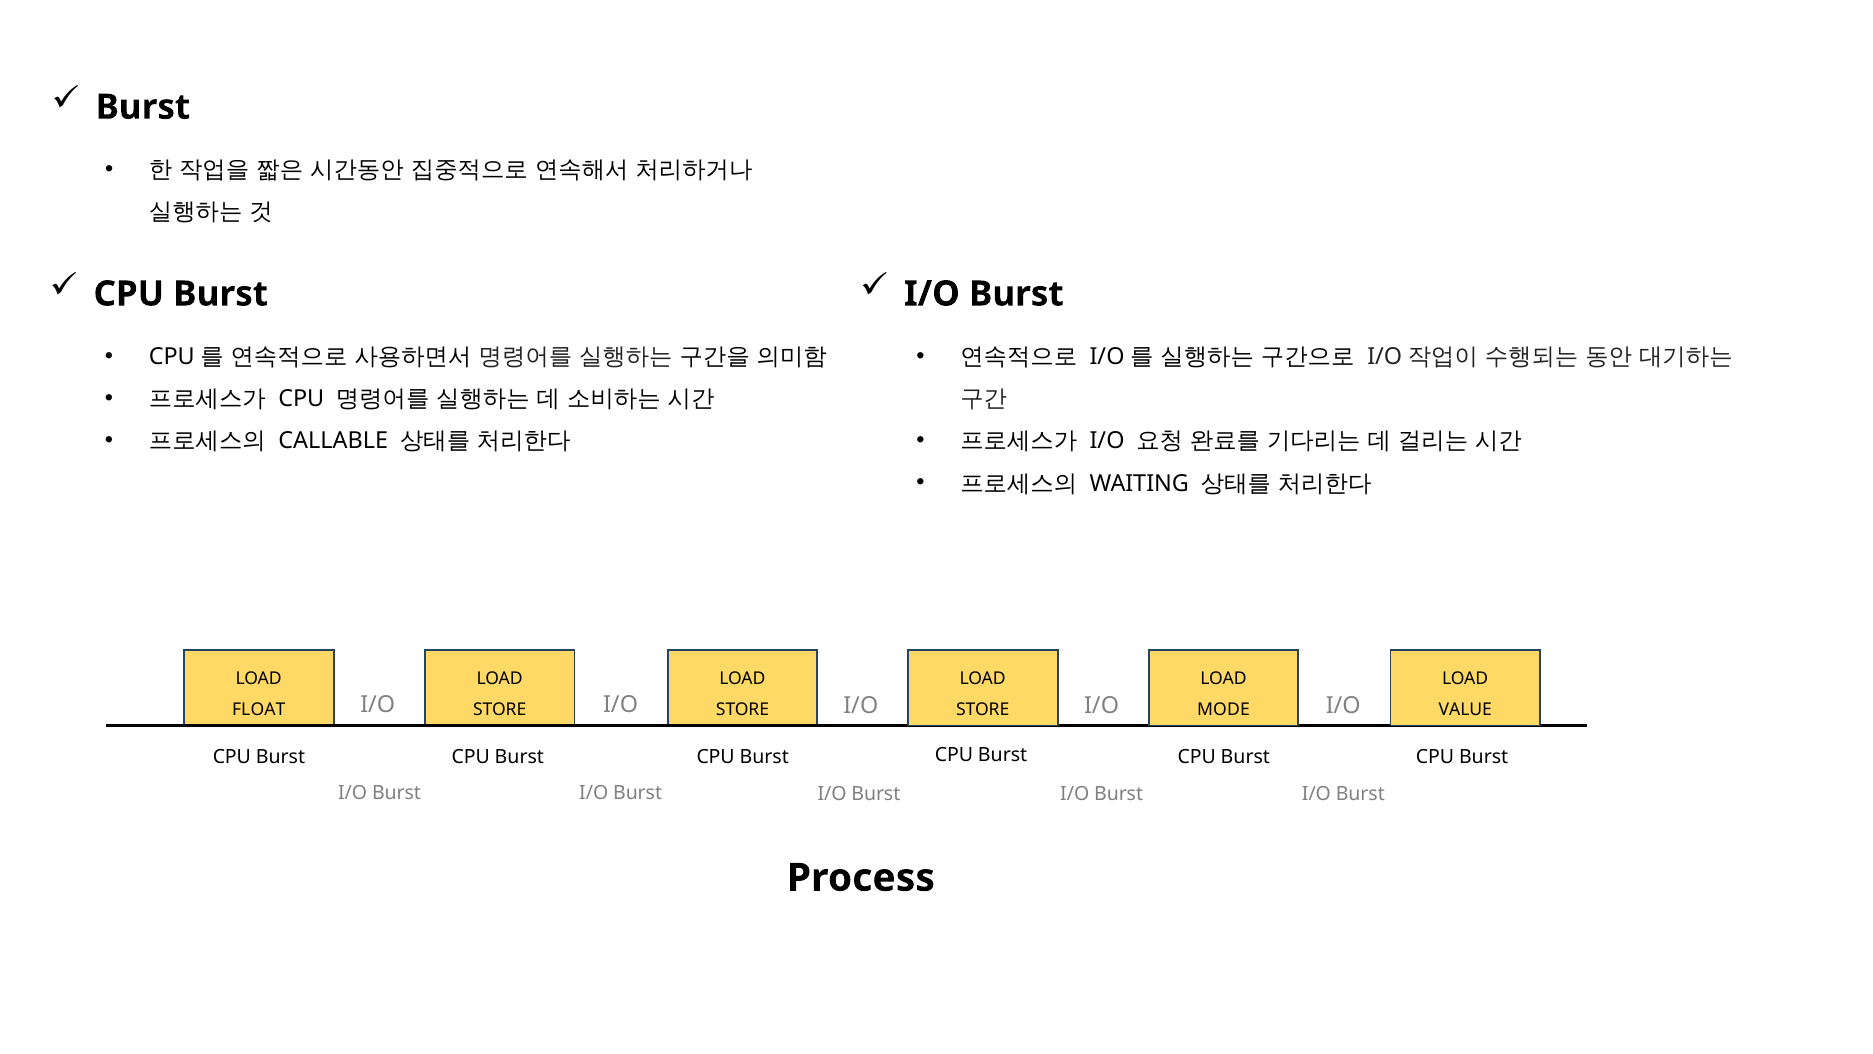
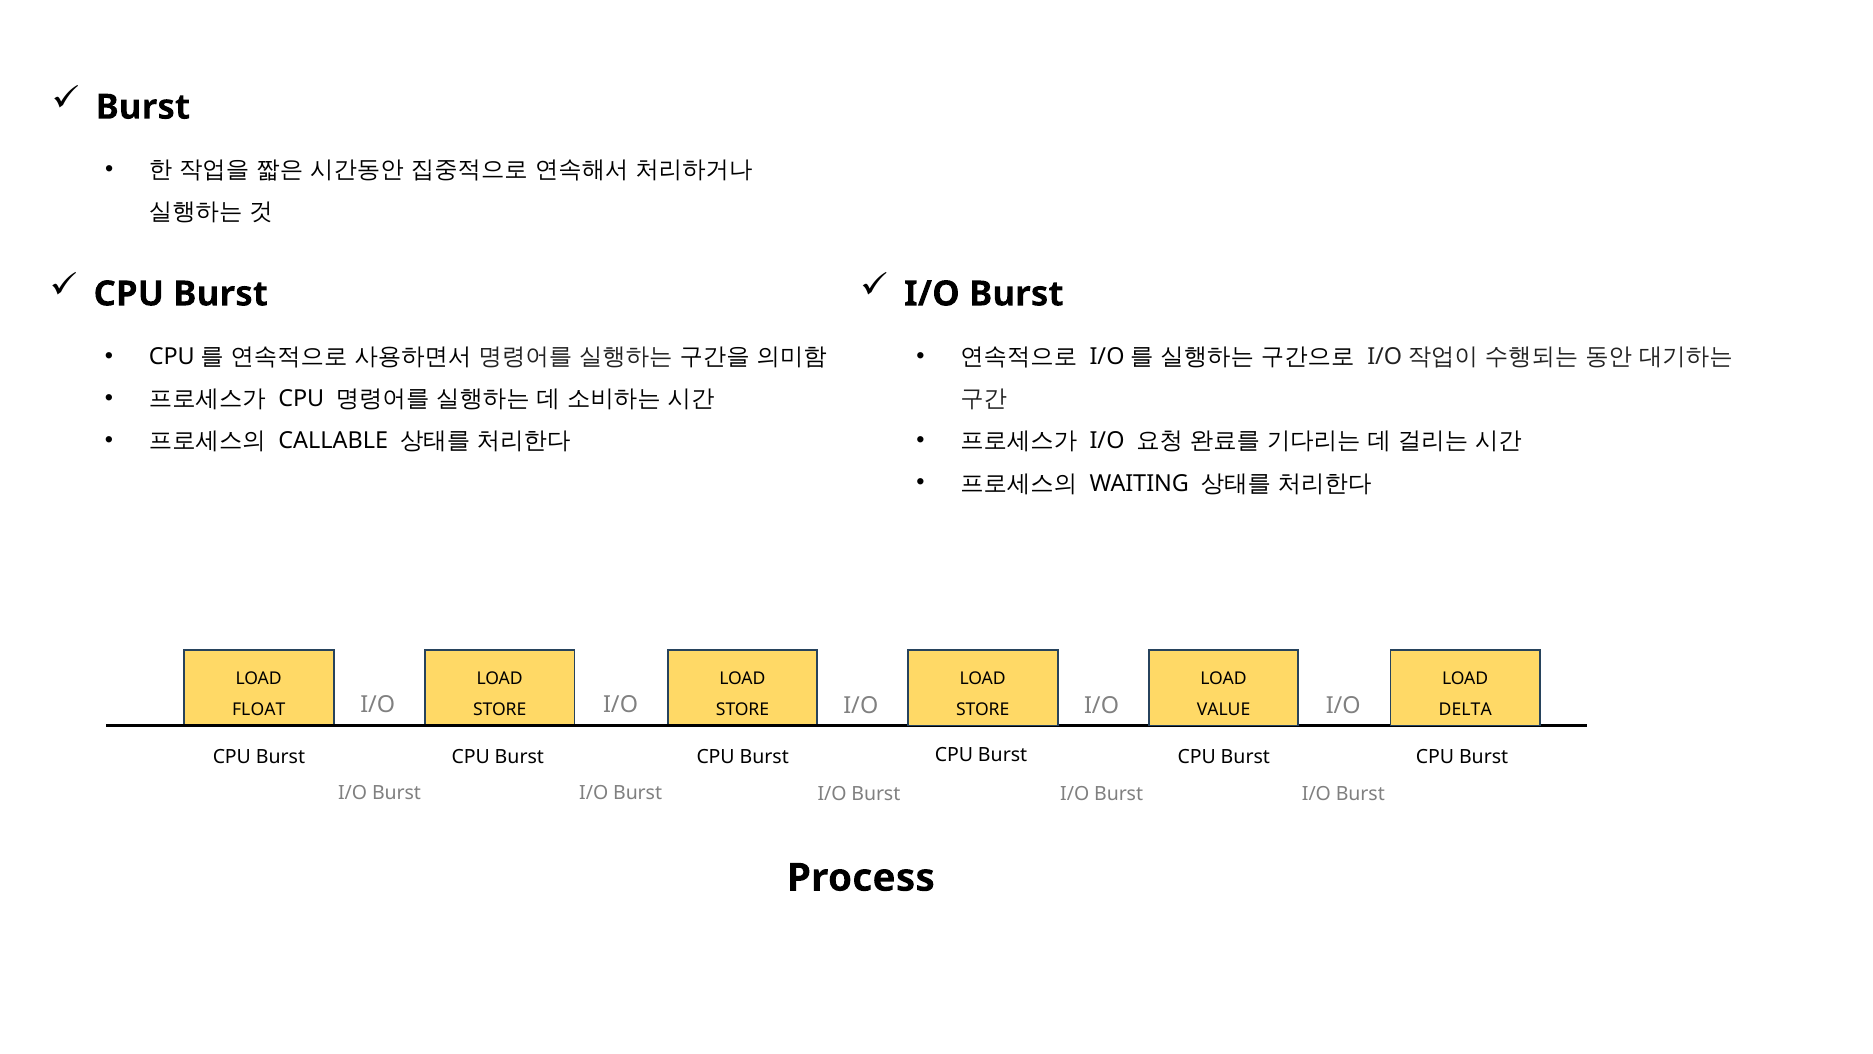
MODE: MODE -> VALUE
VALUE: VALUE -> DELTA
